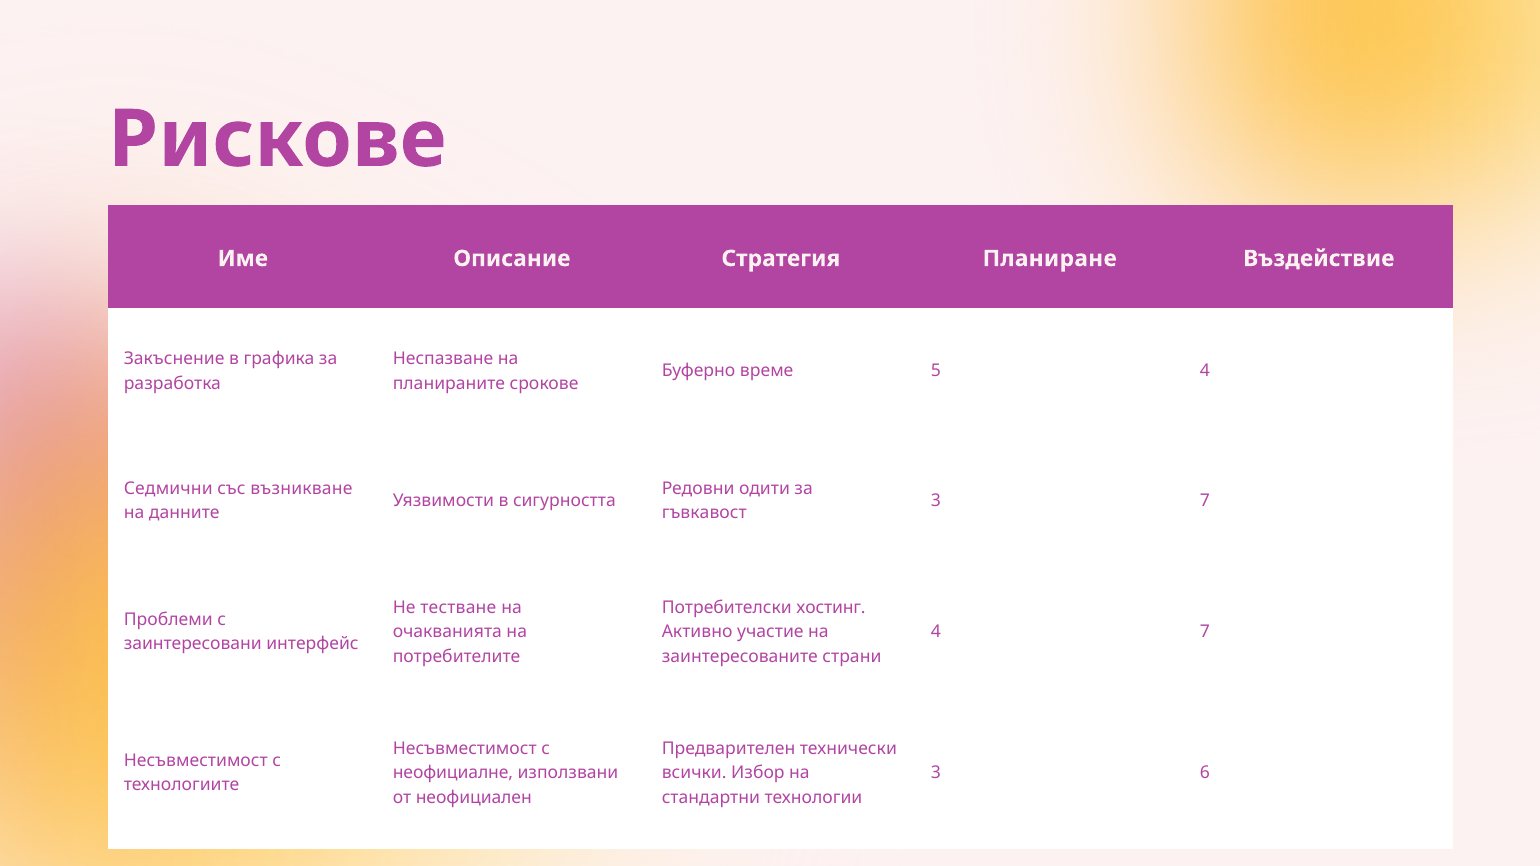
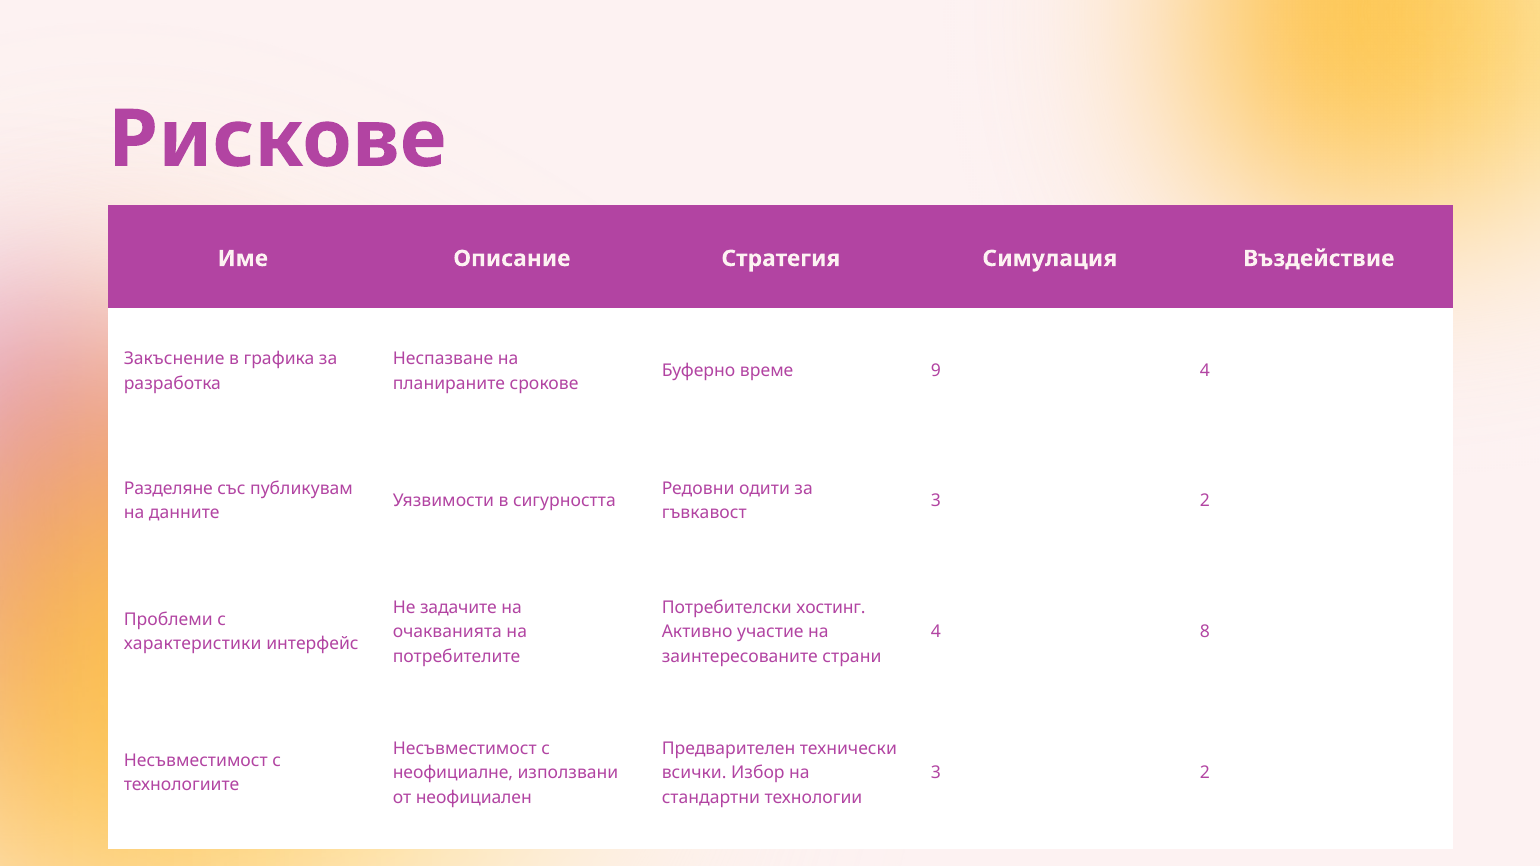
Планиране: Планиране -> Симулация
5: 5 -> 9
Седмични: Седмични -> Разделяне
възникване: възникване -> публикувам
7 at (1205, 501): 7 -> 2
тестване: тестване -> задачите
4 7: 7 -> 8
заинтересовани: заинтересовани -> характеристики
6 at (1205, 773): 6 -> 2
